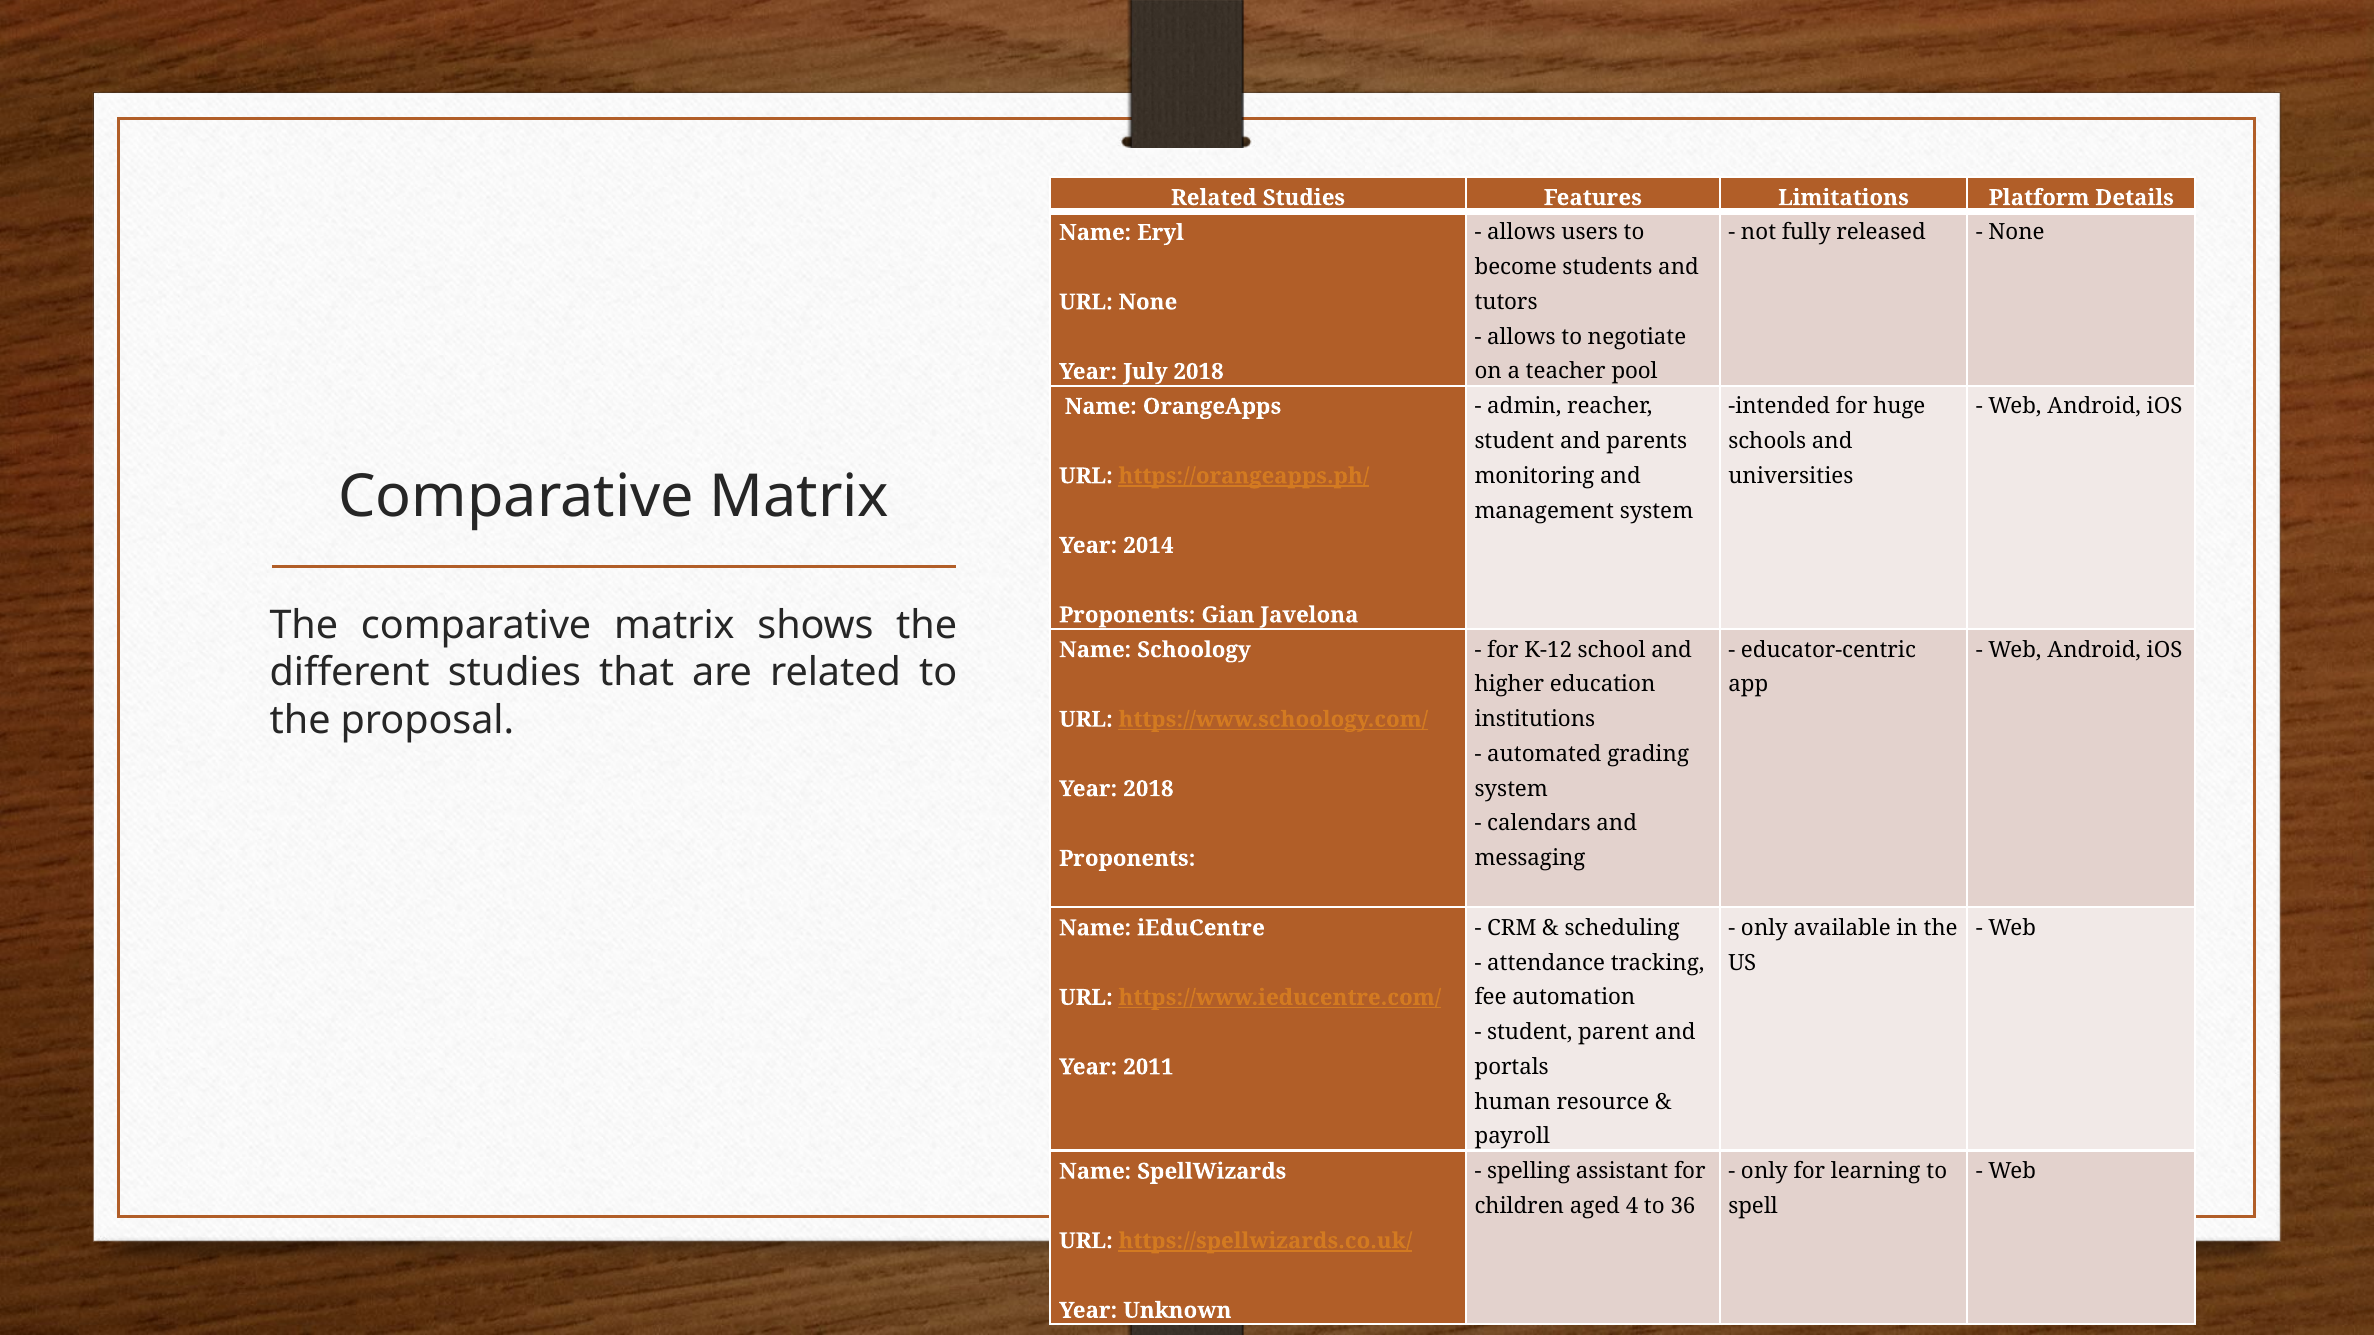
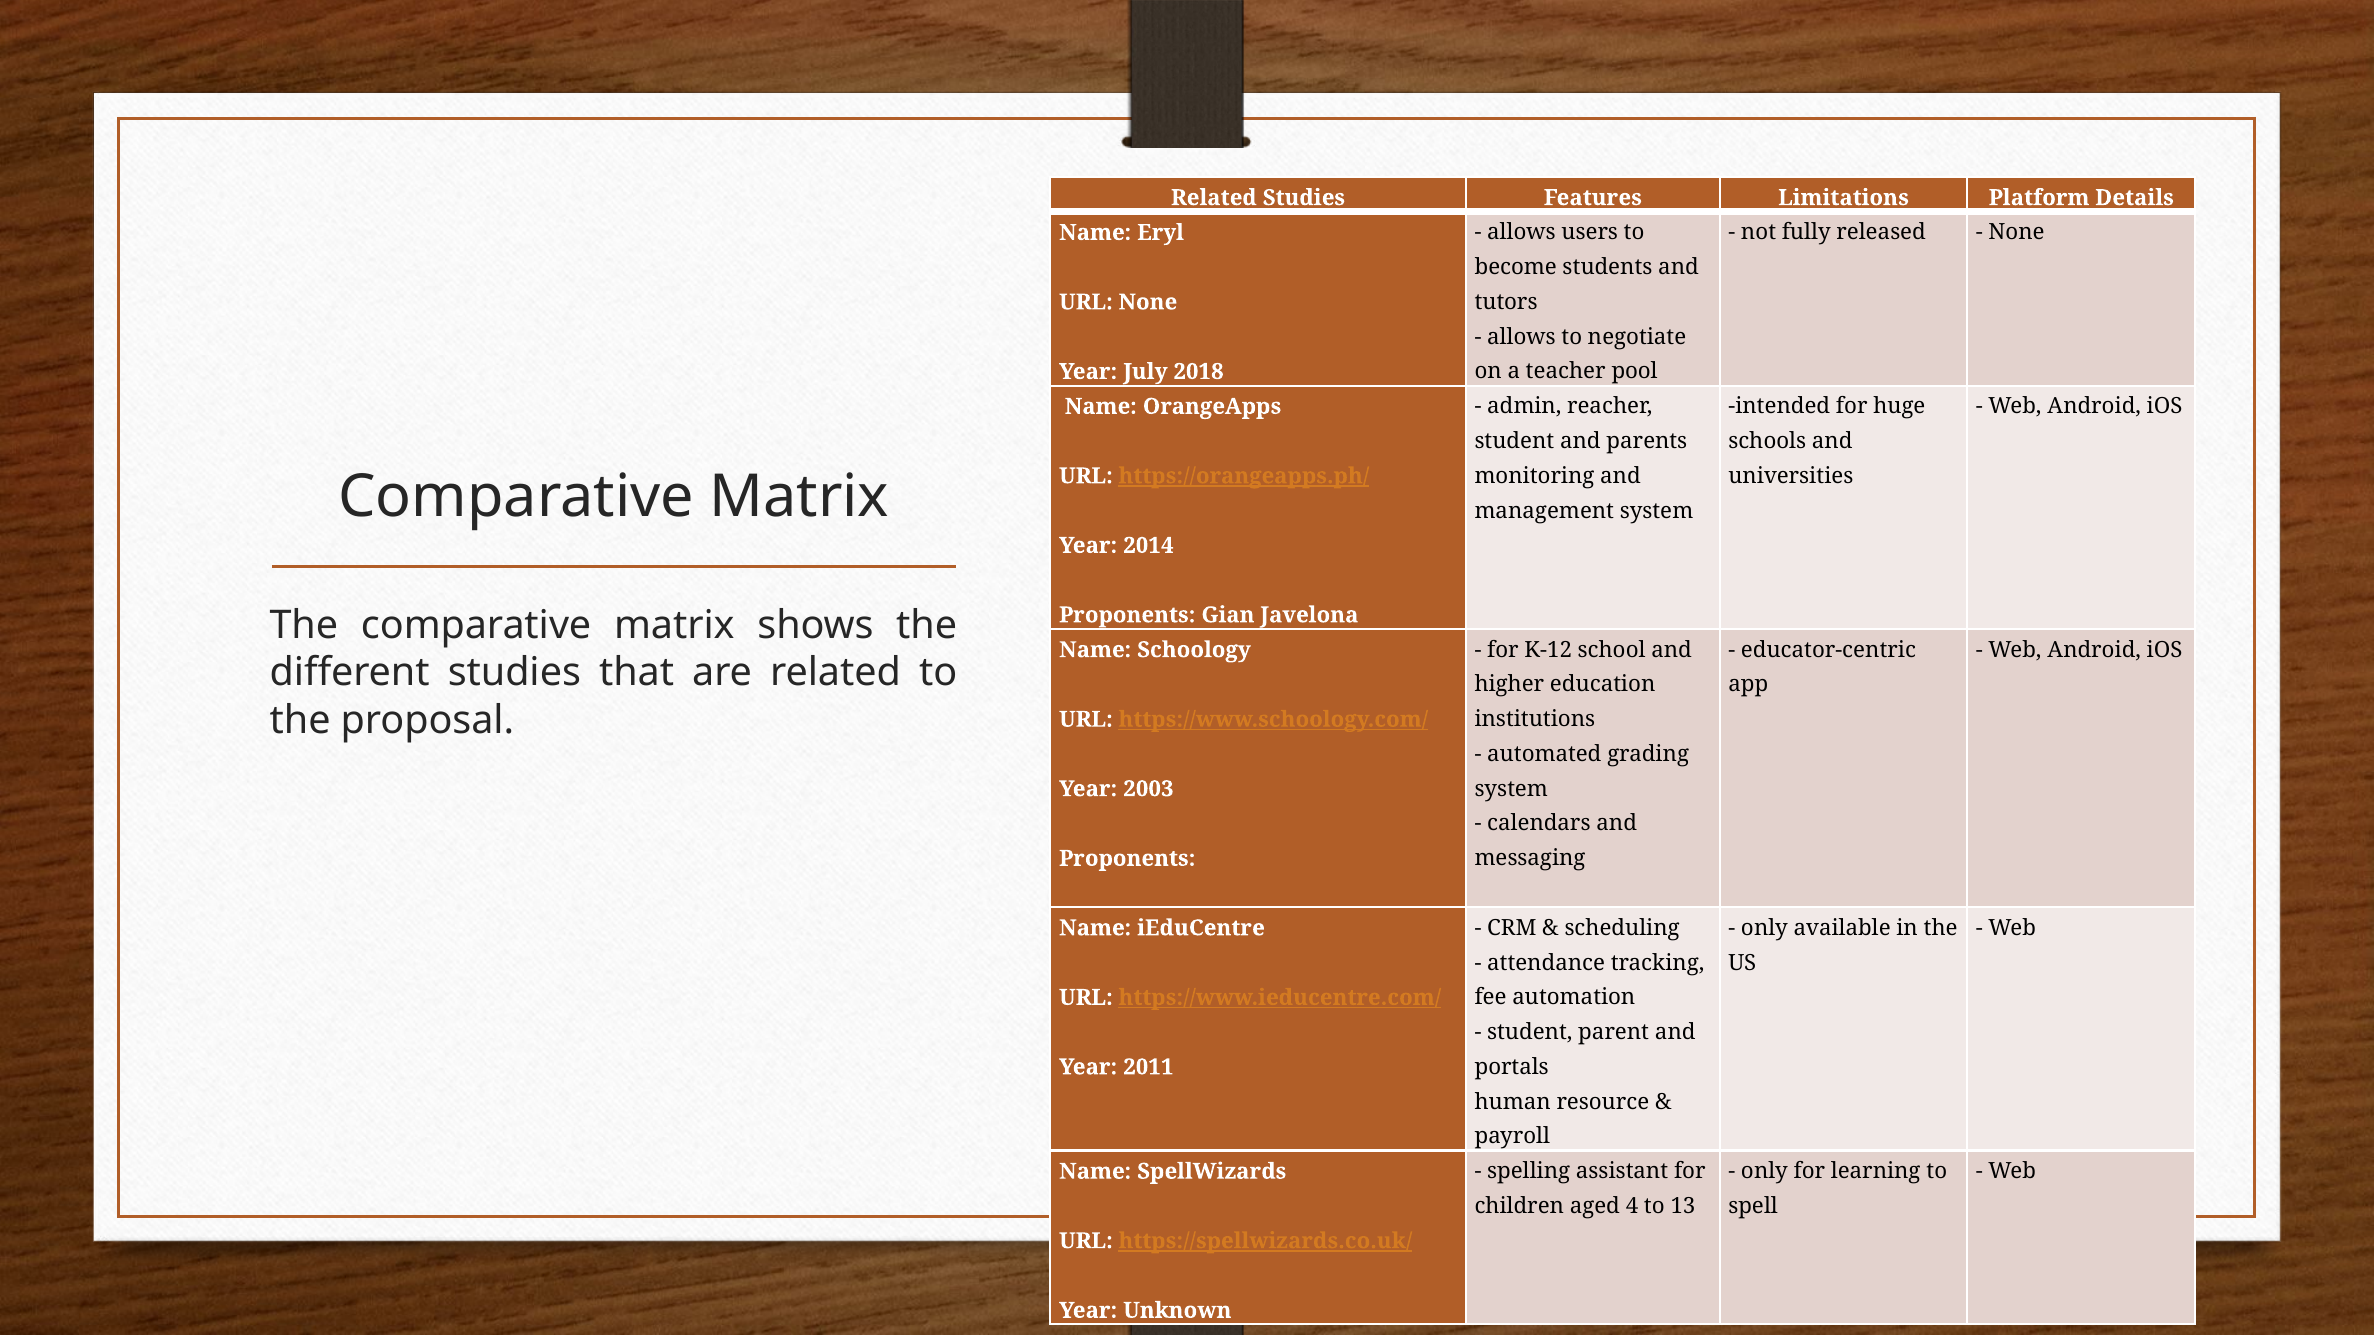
Year 2018: 2018 -> 2003
36: 36 -> 13
